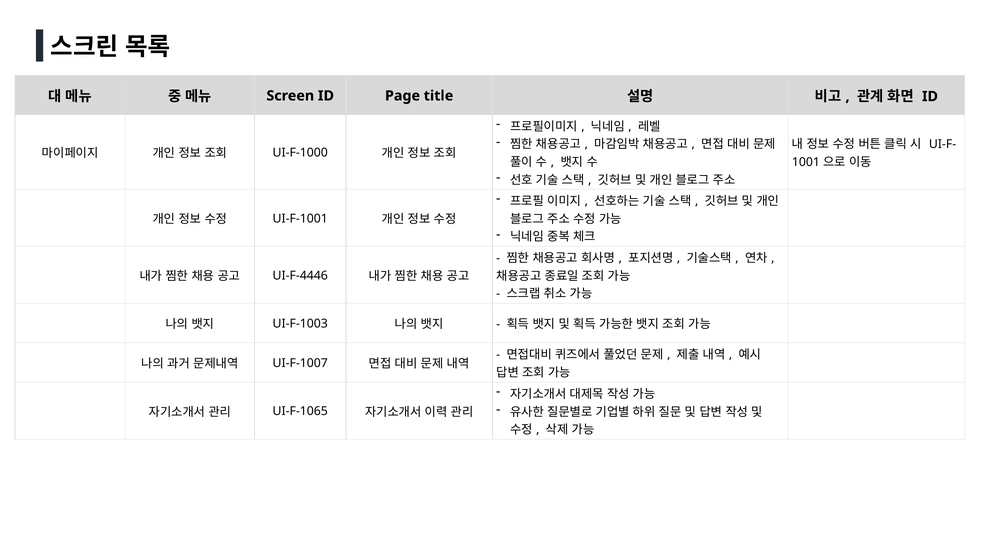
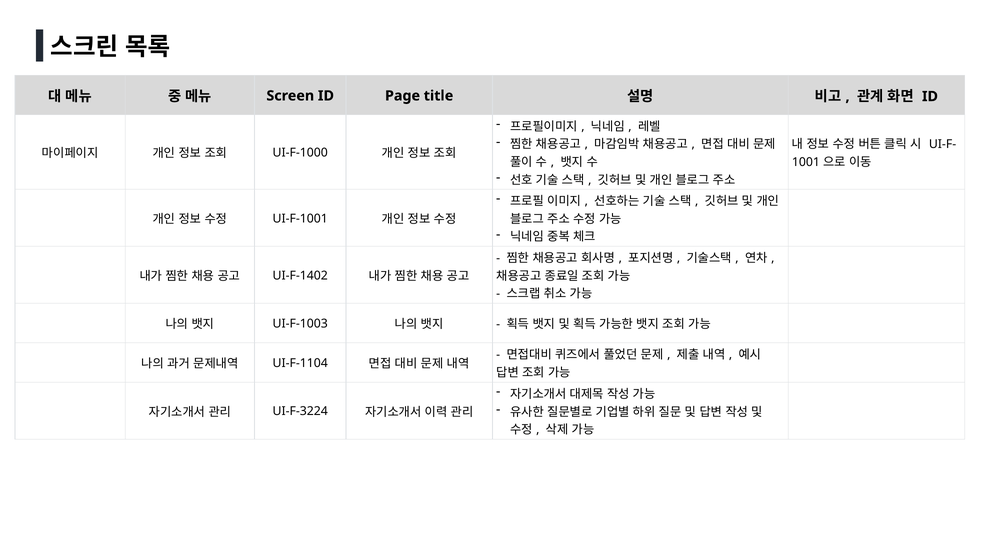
UI-F-4446: UI-F-4446 -> UI-F-1402
UI-F-1007: UI-F-1007 -> UI-F-1104
UI-F-1065: UI-F-1065 -> UI-F-3224
